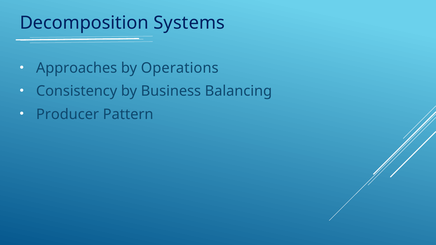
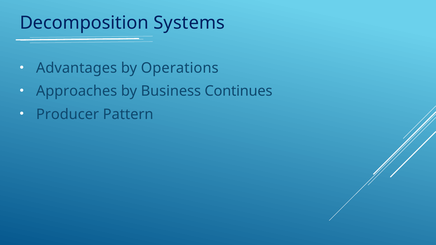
Approaches: Approaches -> Advantages
Consistency: Consistency -> Approaches
Balancing: Balancing -> Continues
